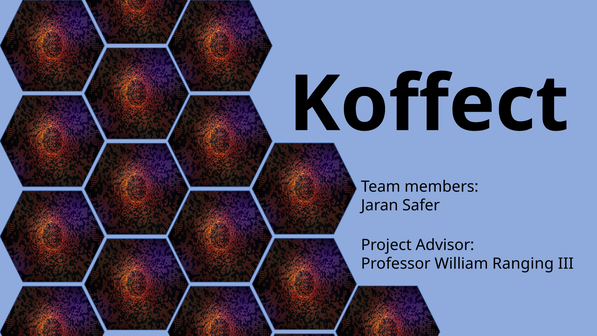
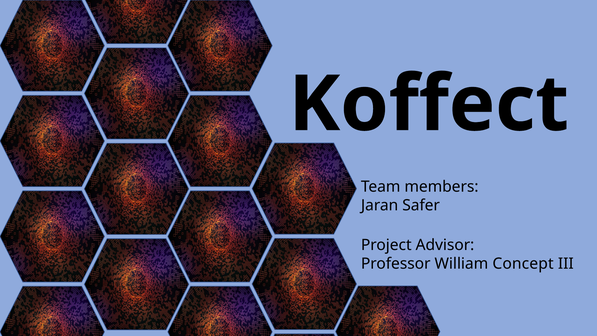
Ranging: Ranging -> Concept
